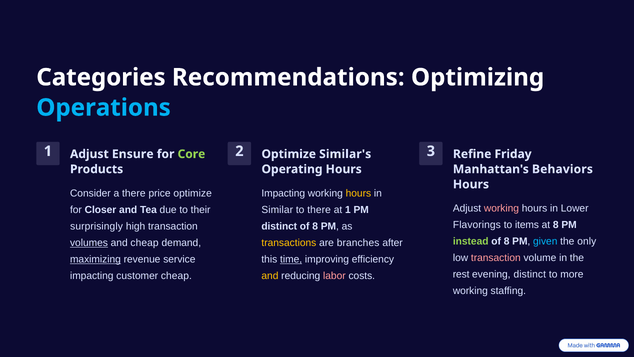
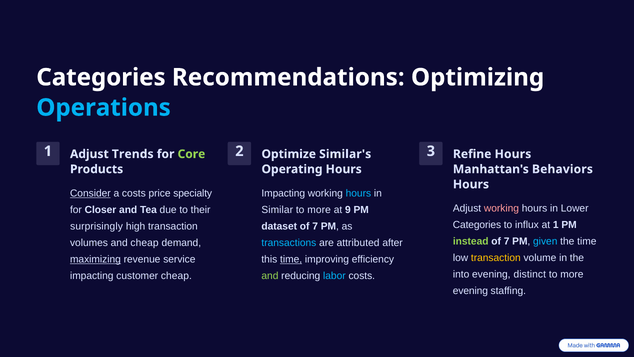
Ensure: Ensure -> Trends
Refine Friday: Friday -> Hours
Consider underline: none -> present
a there: there -> costs
price optimize: optimize -> specialty
hours at (358, 193) colour: yellow -> light blue
there at (319, 210): there -> more
at 1: 1 -> 9
Flavorings at (477, 225): Flavorings -> Categories
items: items -> influx
at 8: 8 -> 1
distinct at (279, 226): distinct -> dataset
8 at (315, 226): 8 -> 7
8 at (507, 241): 8 -> 7
the only: only -> time
volumes underline: present -> none
transactions colour: yellow -> light blue
branches: branches -> attributed
transaction at (496, 258) colour: pink -> yellow
rest: rest -> into
and at (270, 276) colour: yellow -> light green
labor colour: pink -> light blue
working at (470, 291): working -> evening
